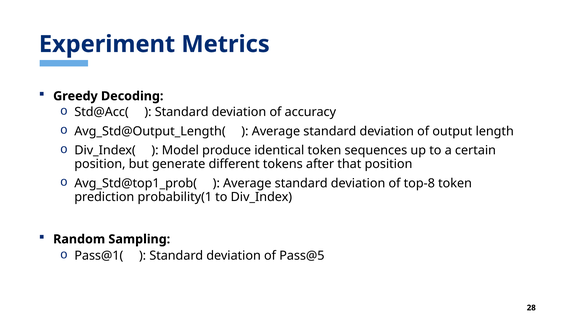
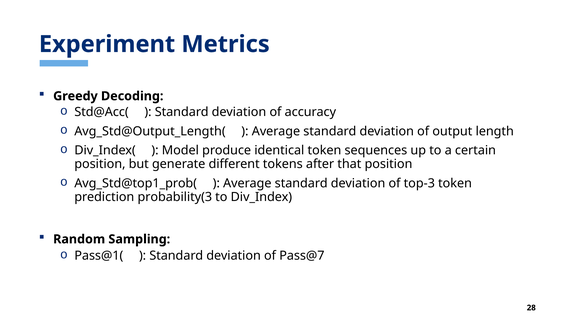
top-8: top-8 -> top-3
probability(1: probability(1 -> probability(3
Pass@5: Pass@5 -> Pass@7
